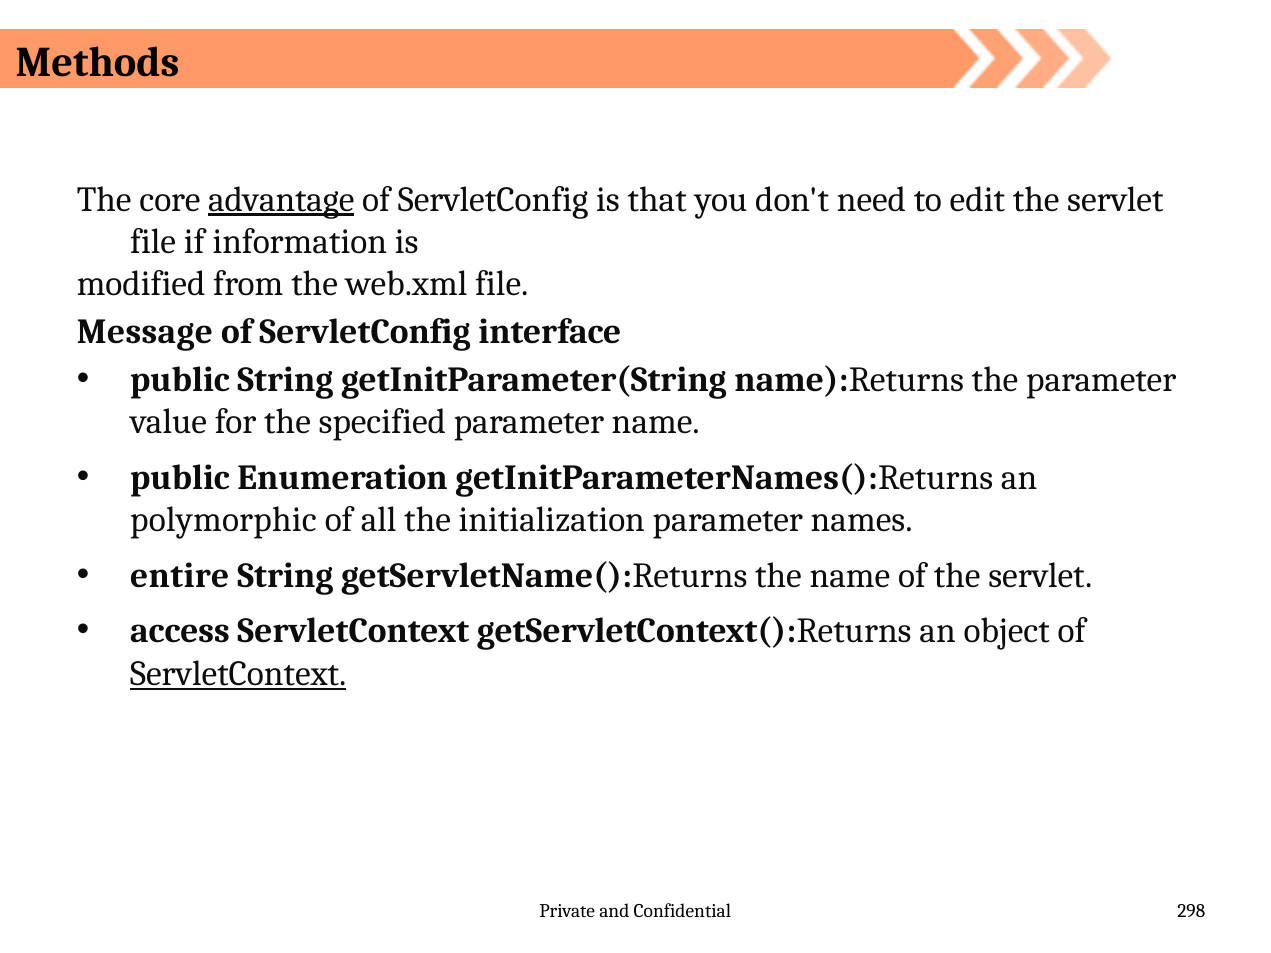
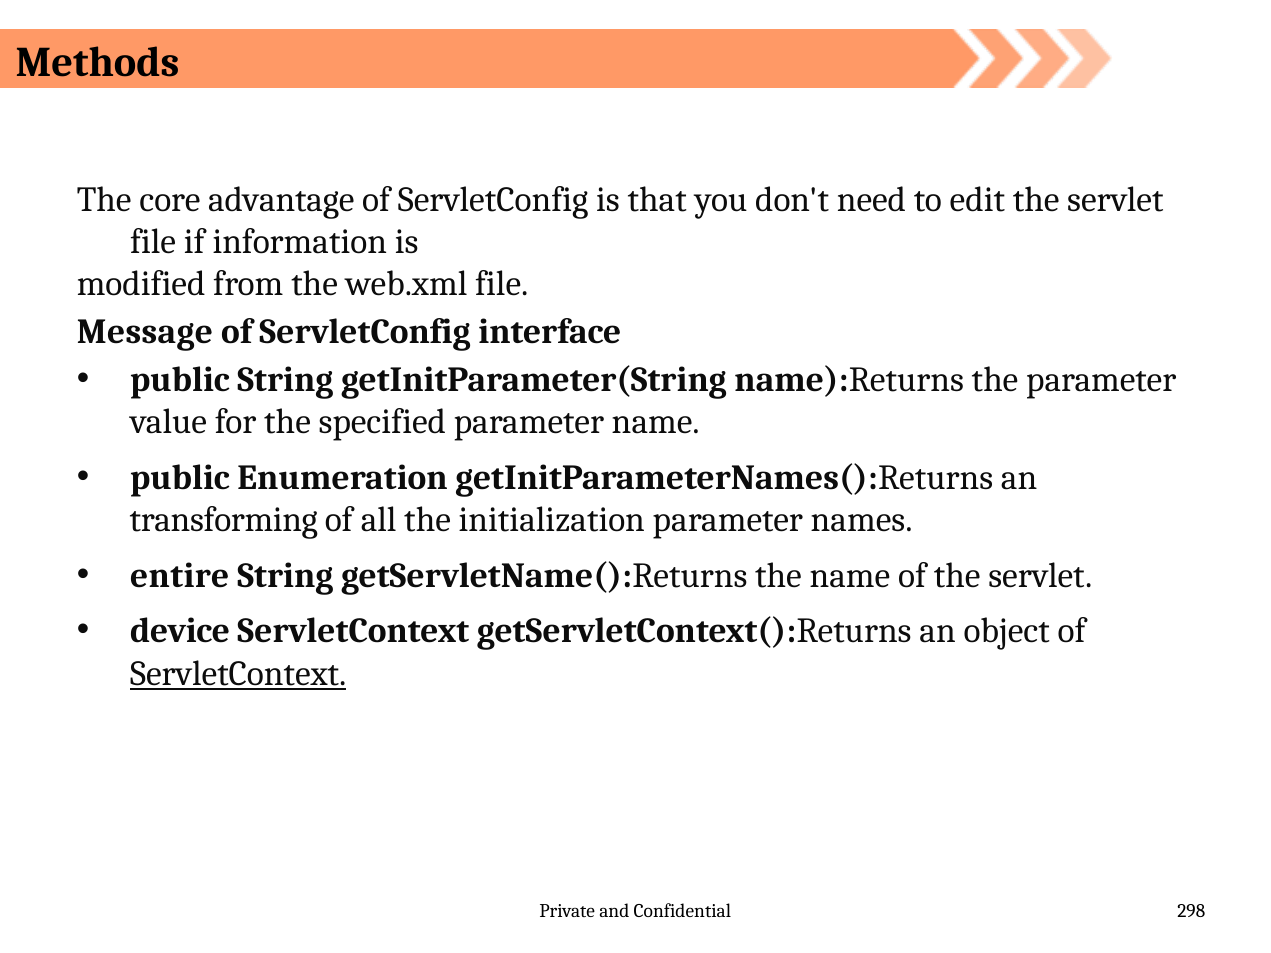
advantage underline: present -> none
polymorphic: polymorphic -> transforming
access: access -> device
